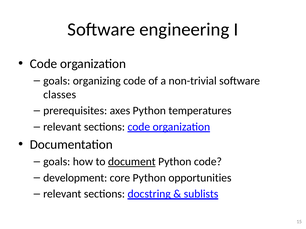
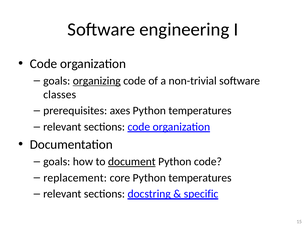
organizing underline: none -> present
development: development -> replacement
core Python opportunities: opportunities -> temperatures
sublists: sublists -> specific
